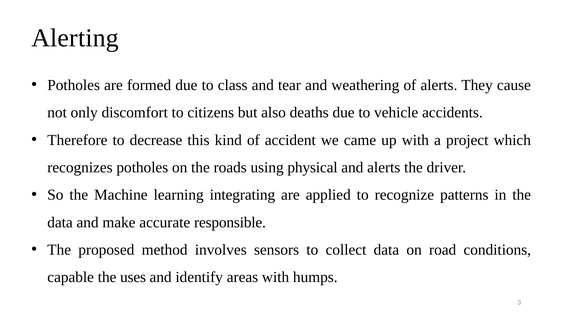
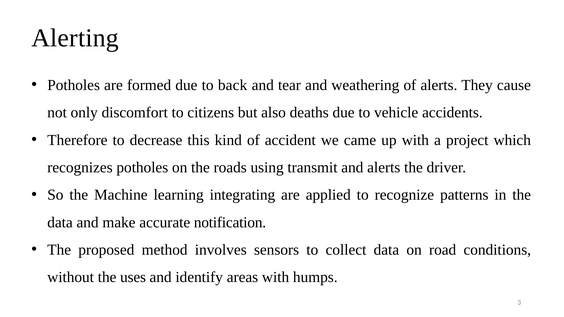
class: class -> back
physical: physical -> transmit
responsible: responsible -> notification
capable: capable -> without
